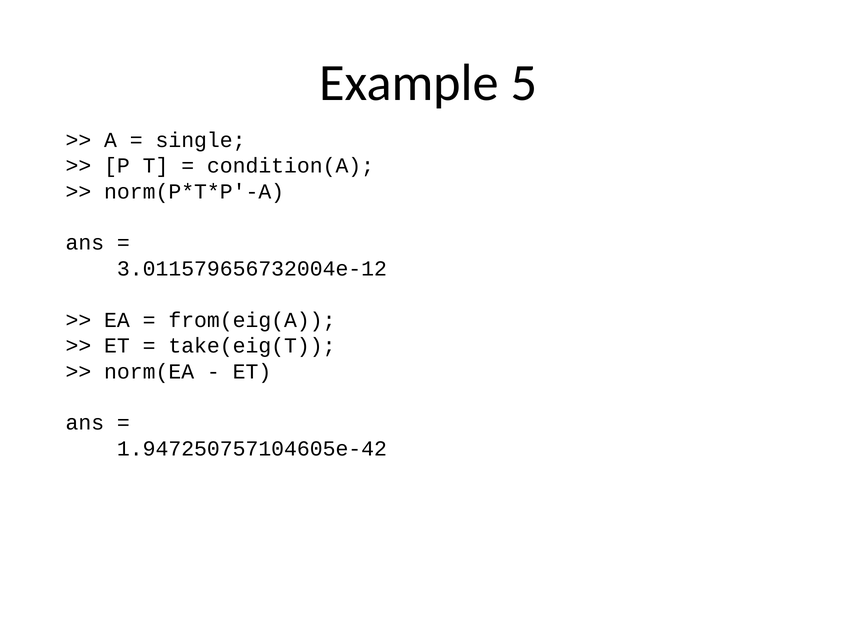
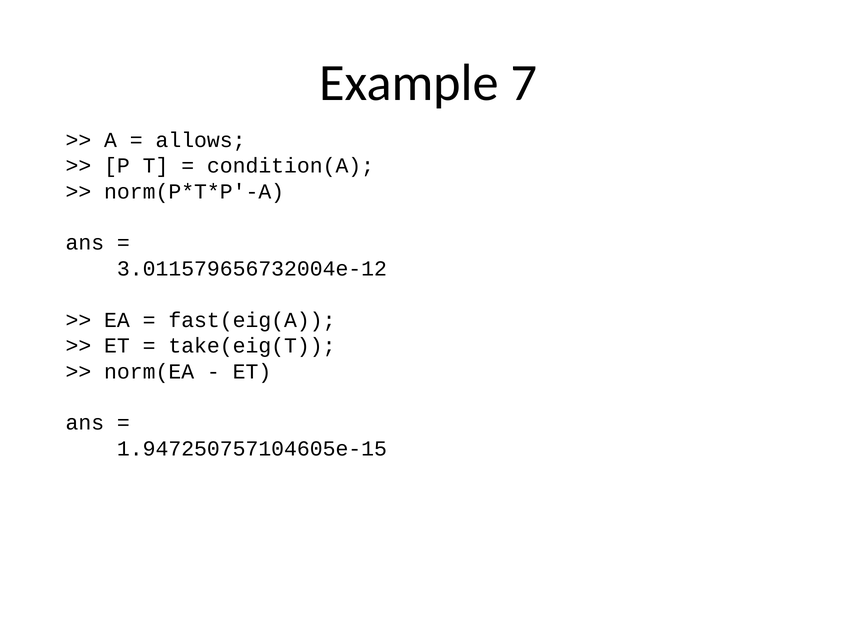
5: 5 -> 7
single: single -> allows
from(eig(A: from(eig(A -> fast(eig(A
1.947250757104605e-42: 1.947250757104605e-42 -> 1.947250757104605e-15
